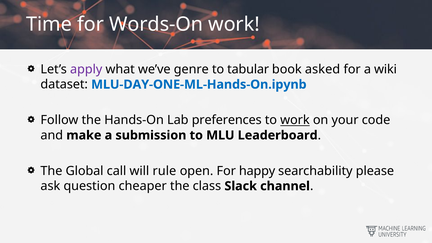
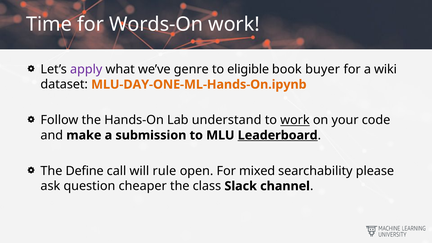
tabular: tabular -> eligible
asked: asked -> buyer
MLU-DAY-ONE-ML-Hands-On.ipynb colour: blue -> orange
preferences: preferences -> understand
Leaderboard underline: none -> present
Global: Global -> Define
happy: happy -> mixed
